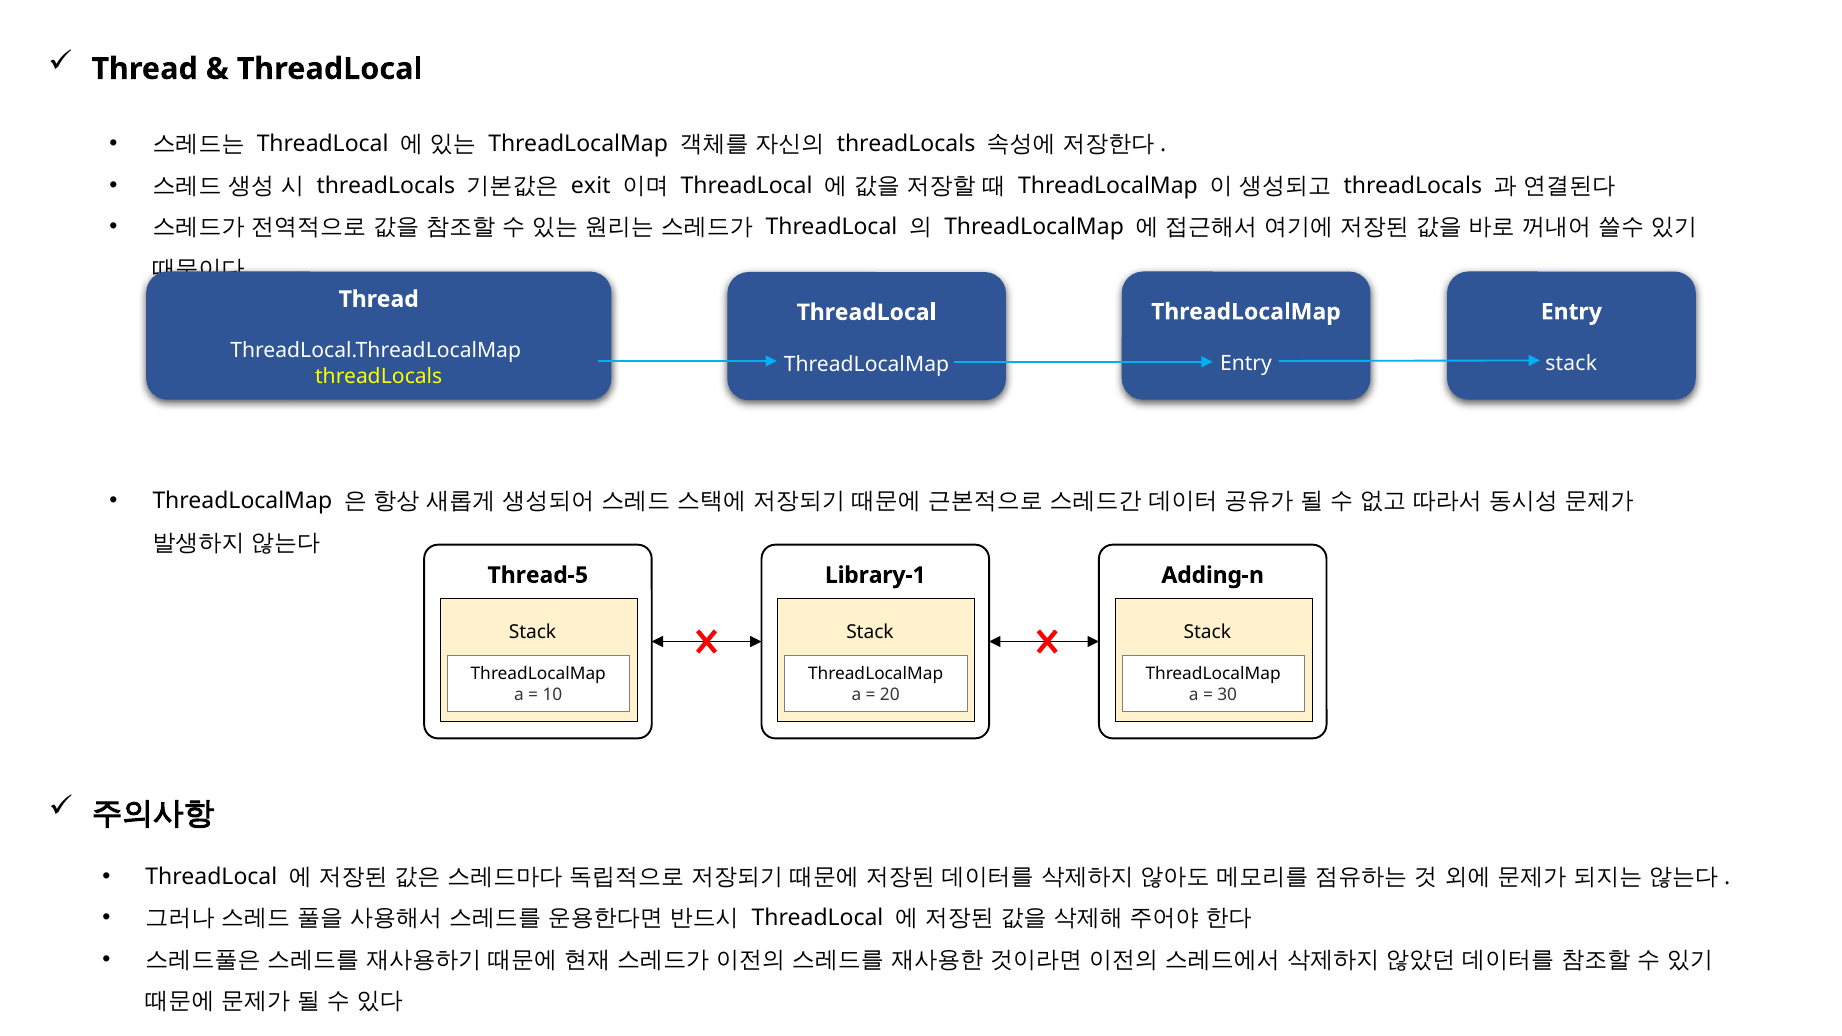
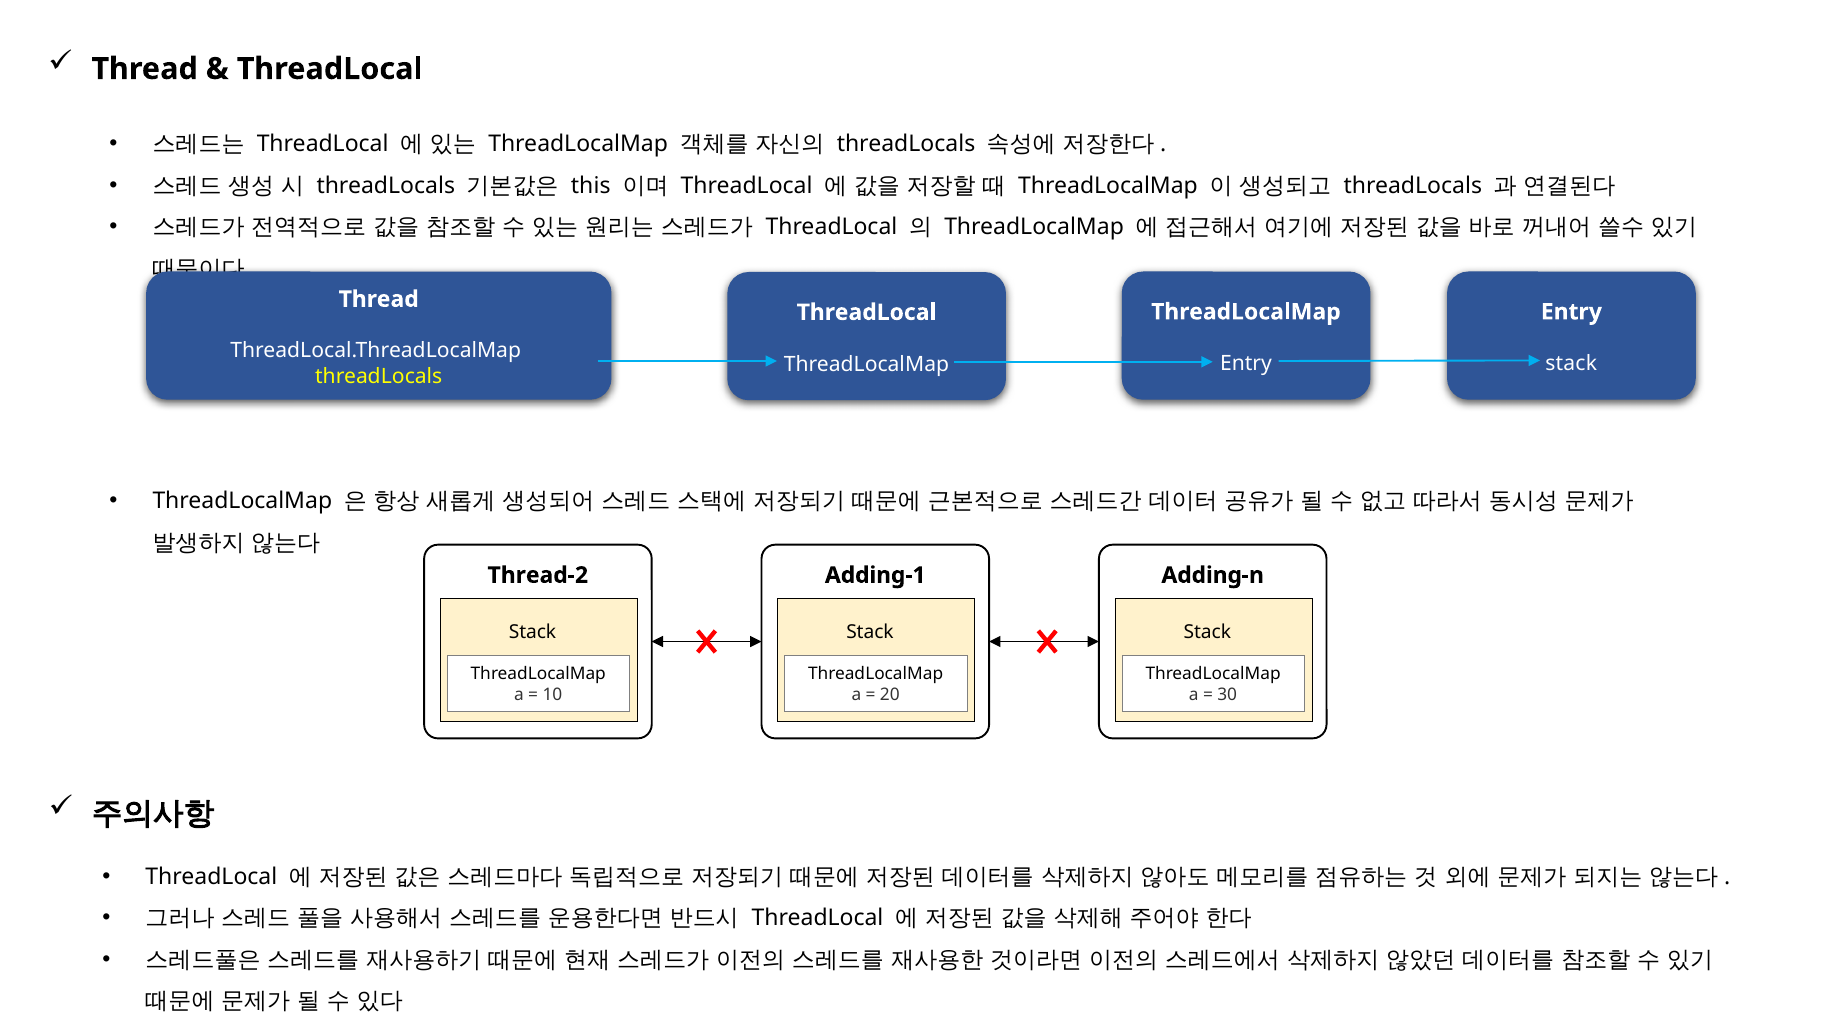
exit: exit -> this
Thread-5: Thread-5 -> Thread-2
Library-1: Library-1 -> Adding-1
